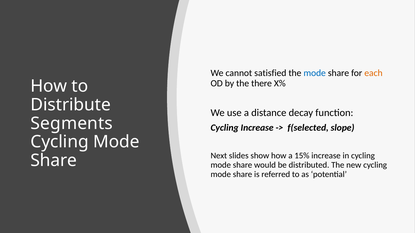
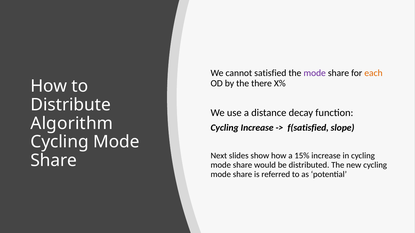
mode at (315, 73) colour: blue -> purple
Segments: Segments -> Algorithm
f(selected: f(selected -> f(satisfied
